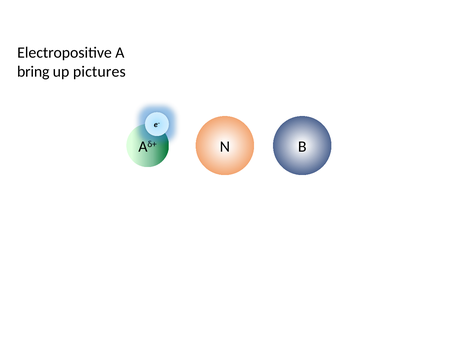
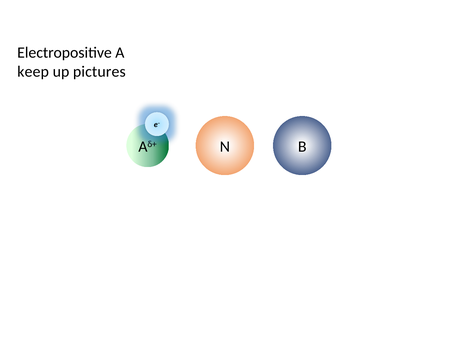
bring: bring -> keep
